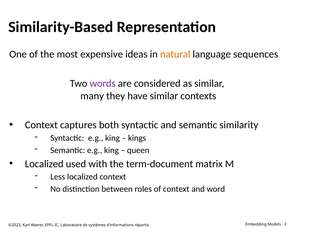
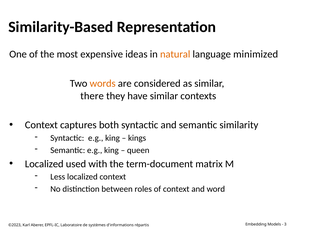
sequences: sequences -> minimized
words colour: purple -> orange
many: many -> there
